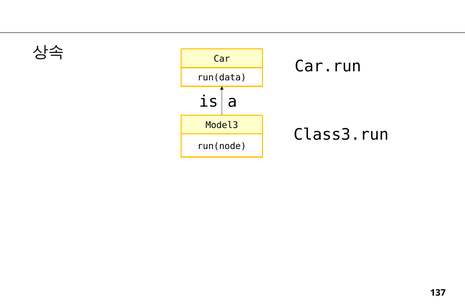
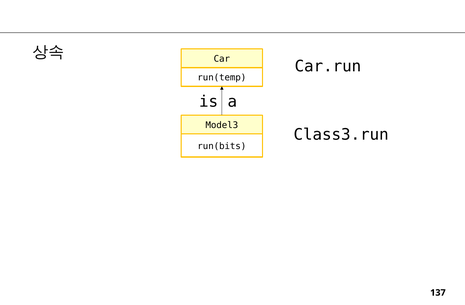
run(data: run(data -> run(temp
run(node: run(node -> run(bits
